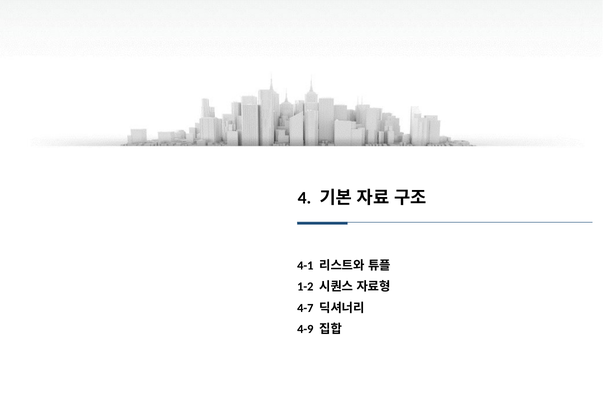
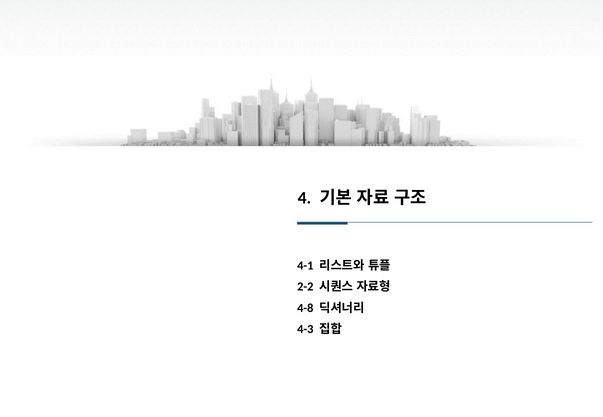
1-2: 1-2 -> 2-2
4-7: 4-7 -> 4-8
4-9: 4-9 -> 4-3
